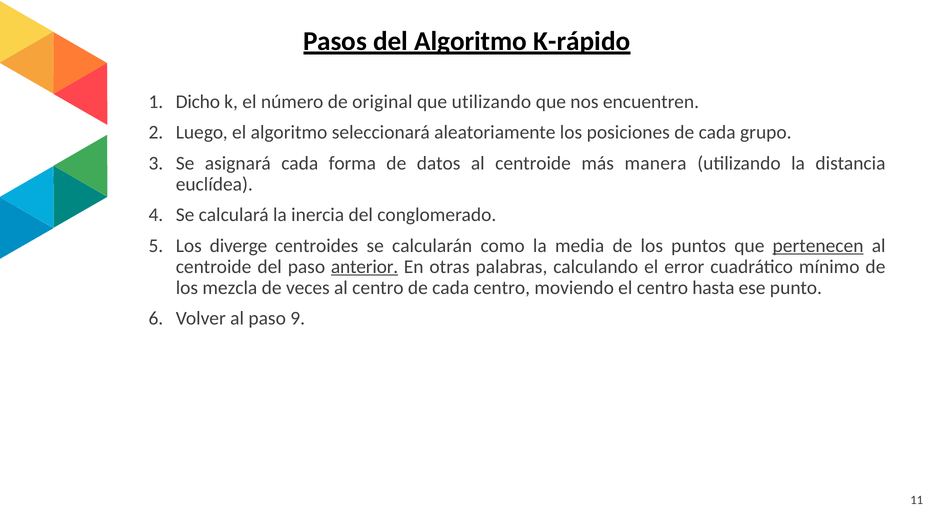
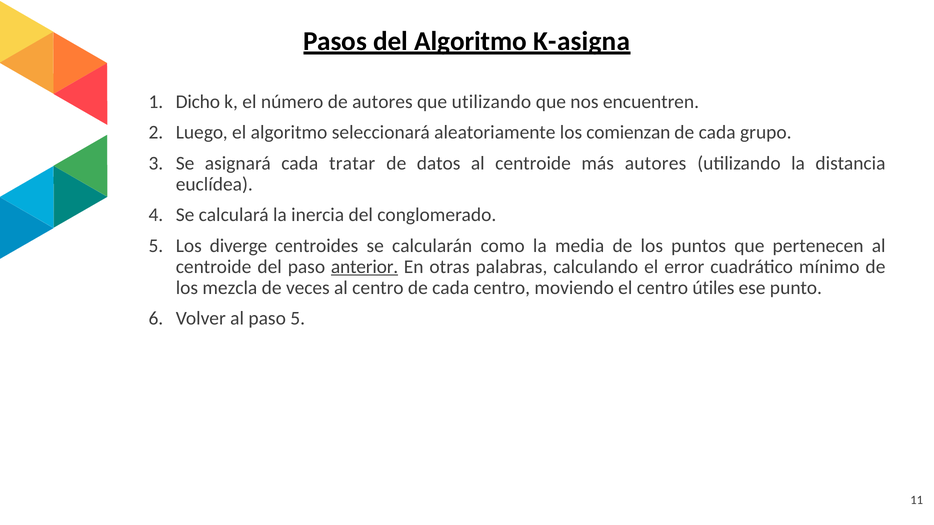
K-rápido: K-rápido -> K-asigna
de original: original -> autores
posiciones: posiciones -> comienzan
forma: forma -> tratar
más manera: manera -> autores
pertenecen underline: present -> none
hasta: hasta -> útiles
paso 9: 9 -> 5
